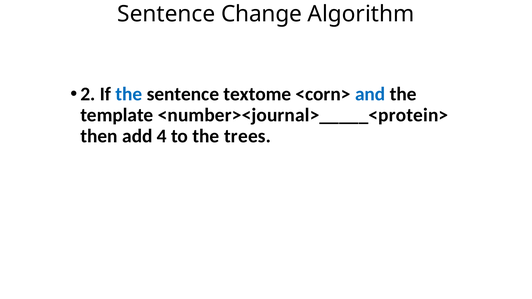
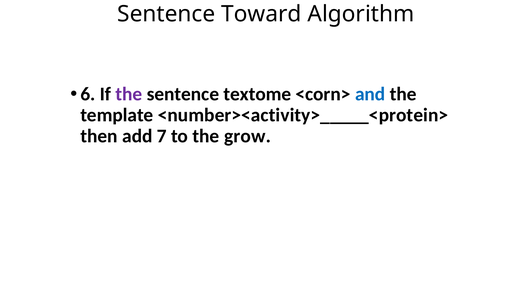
Change: Change -> Toward
2: 2 -> 6
the at (129, 94) colour: blue -> purple
<number><journal>_____<protein>: <number><journal>_____<protein> -> <number><activity>_____<protein>
4: 4 -> 7
trees: trees -> grow
